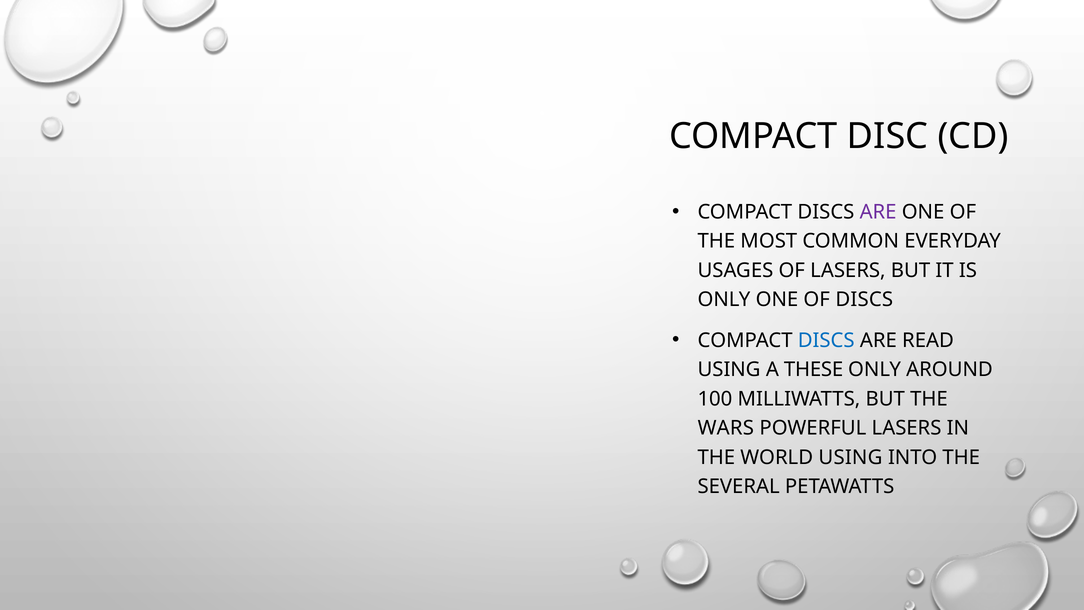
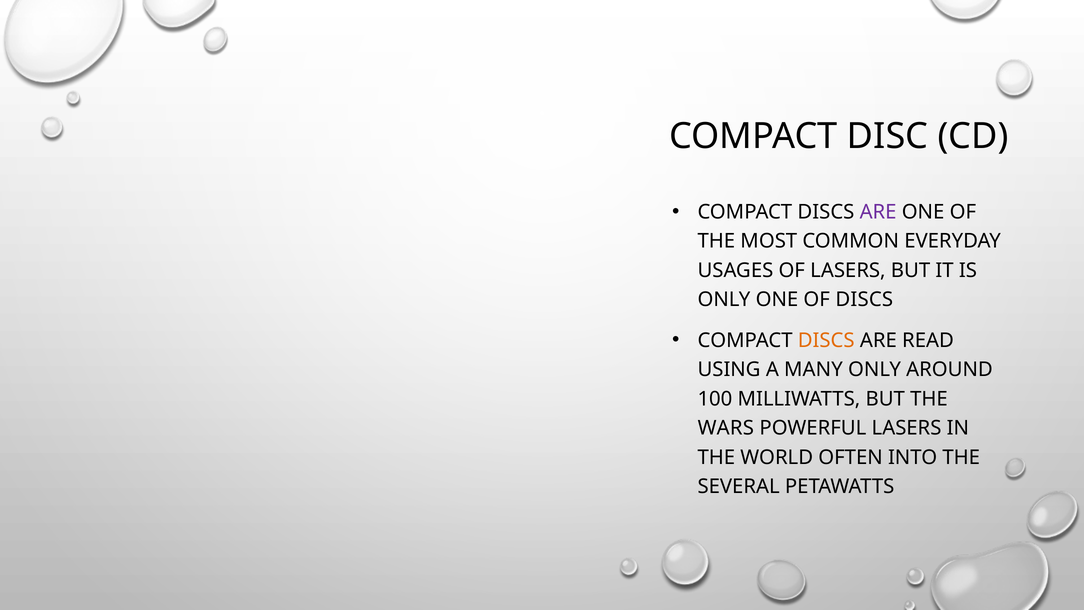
DISCS at (826, 340) colour: blue -> orange
THESE: THESE -> MANY
WORLD USING: USING -> OFTEN
